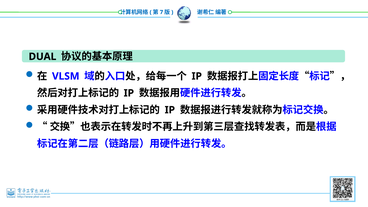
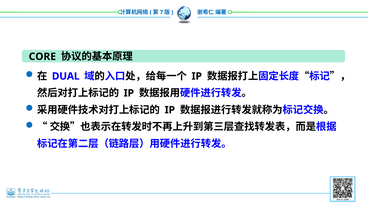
DUAL: DUAL -> CORE
VLSM: VLSM -> DUAL
